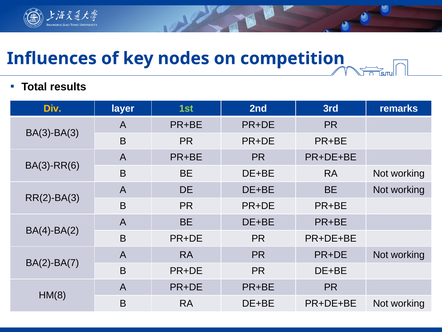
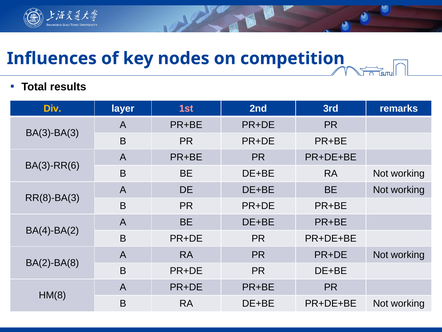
1st colour: light green -> pink
RR(2)-BA(3: RR(2)-BA(3 -> RR(8)-BA(3
BA(2)-BA(7: BA(2)-BA(7 -> BA(2)-BA(8
